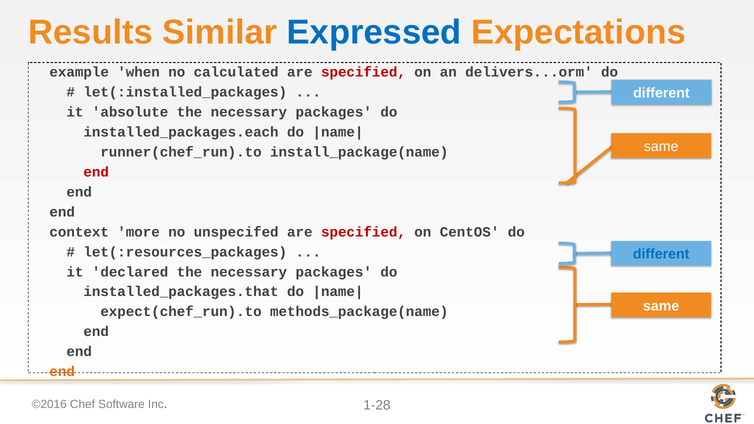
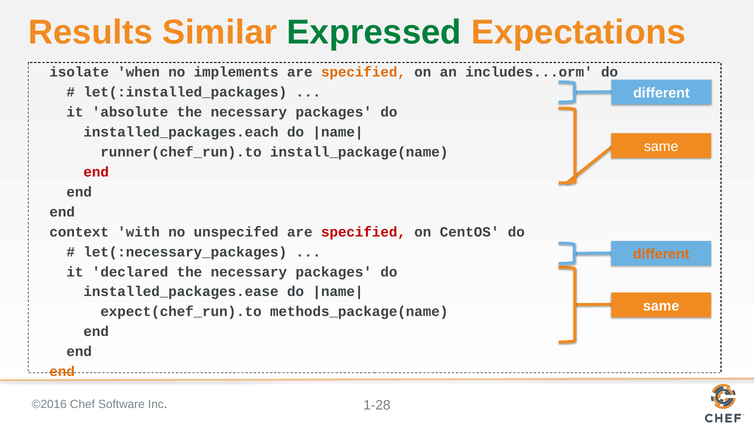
Expressed colour: blue -> green
example: example -> isolate
calculated: calculated -> implements
specified at (363, 72) colour: red -> orange
delivers...orm: delivers...orm -> includes...orm
more: more -> with
let(:resources_packages: let(:resources_packages -> let(:necessary_packages
different at (661, 254) colour: blue -> orange
installed_packages.that: installed_packages.that -> installed_packages.ease
